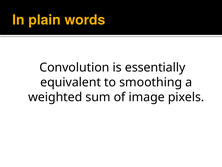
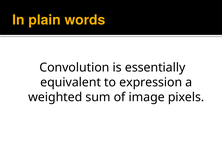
smoothing: smoothing -> expression
